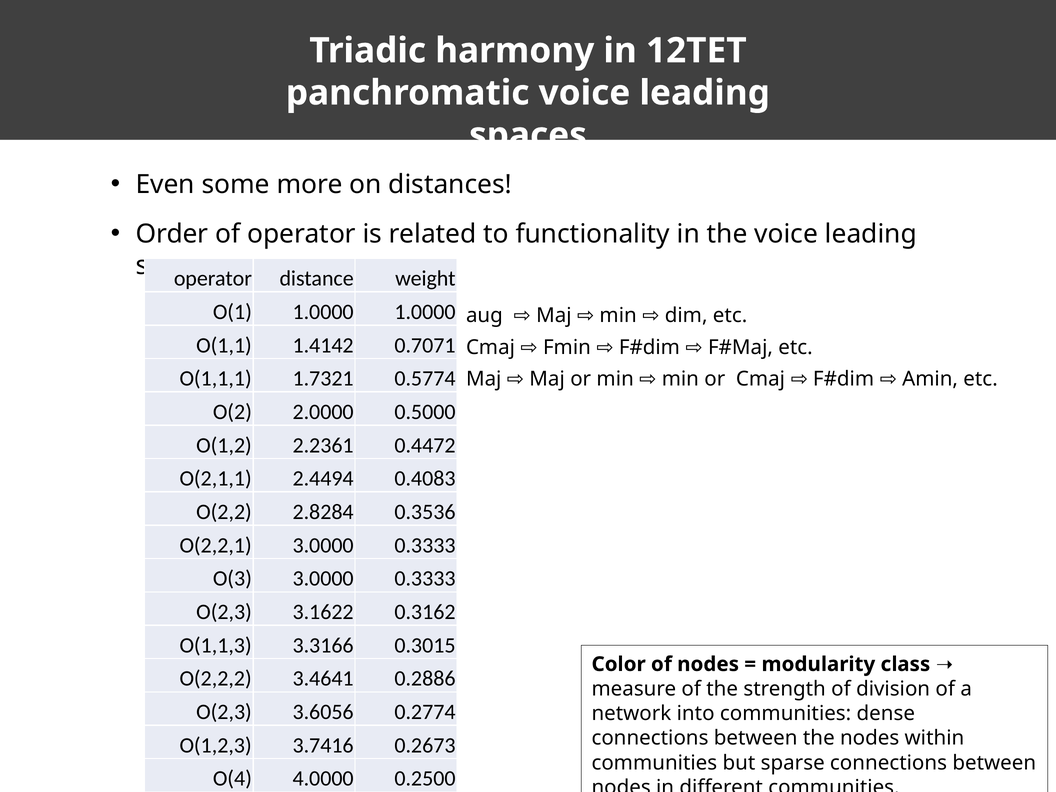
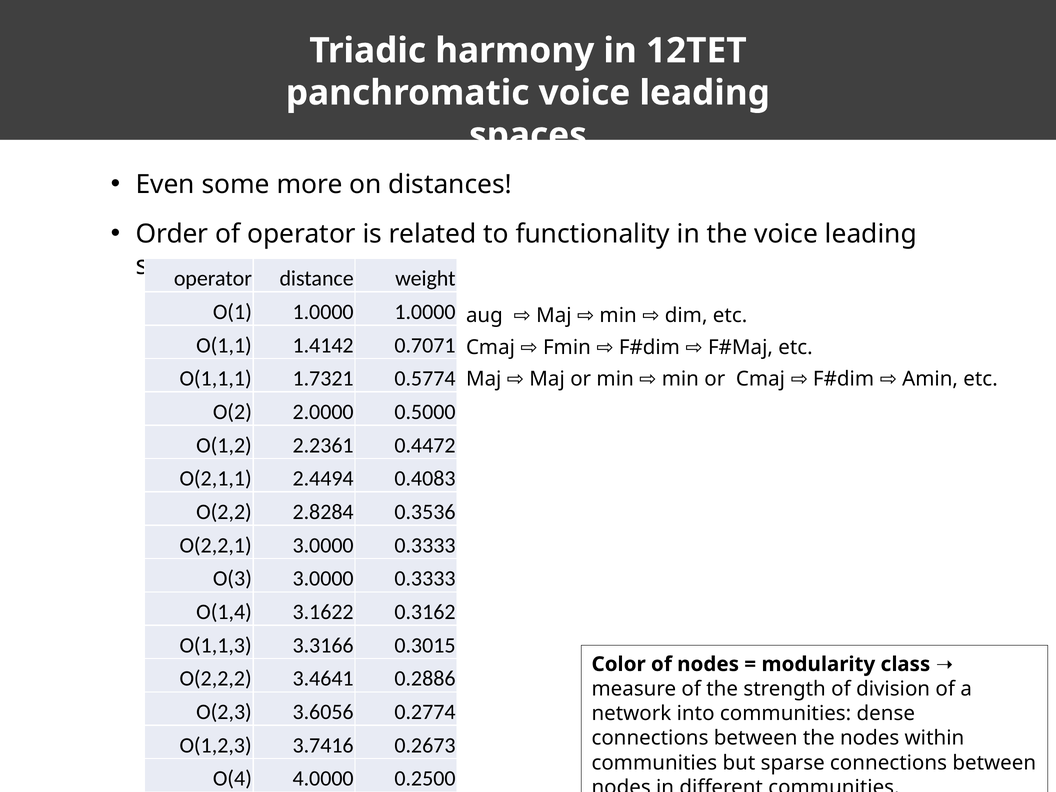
O(2,3 at (224, 612): O(2,3 -> O(1,4
